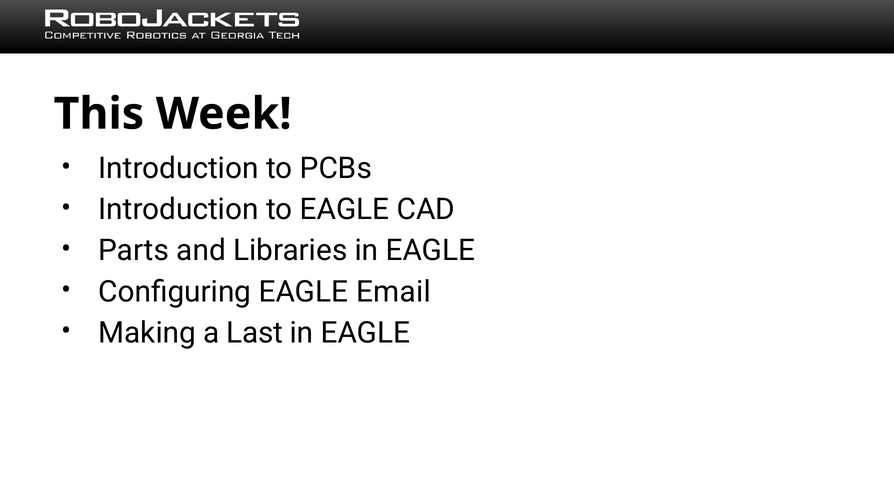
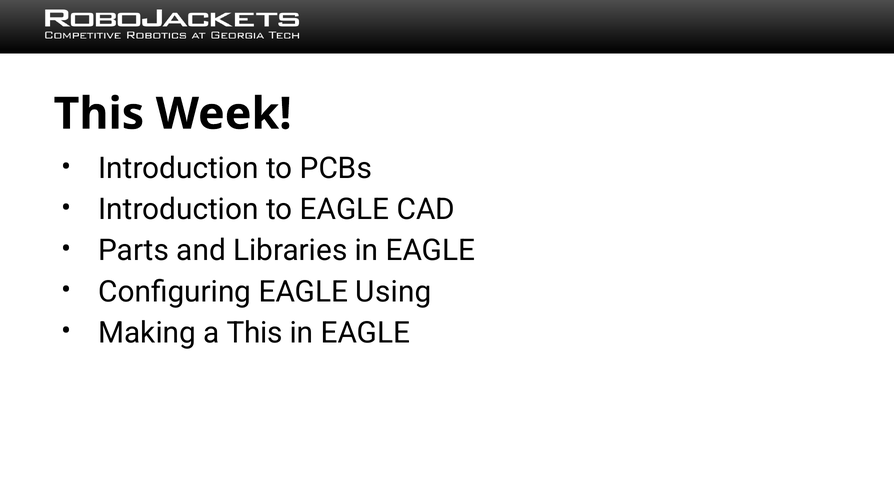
Email: Email -> Using
a Last: Last -> This
